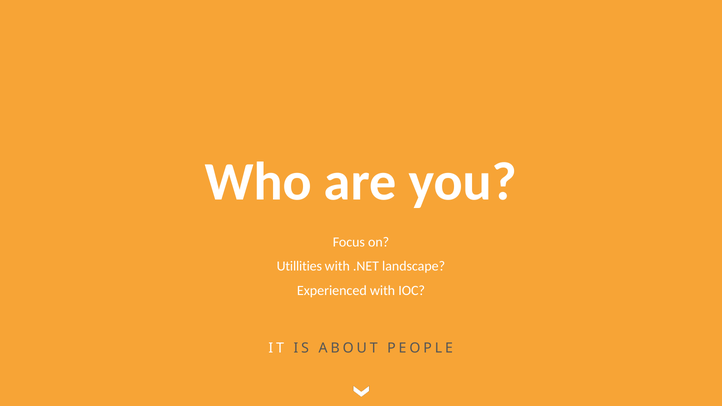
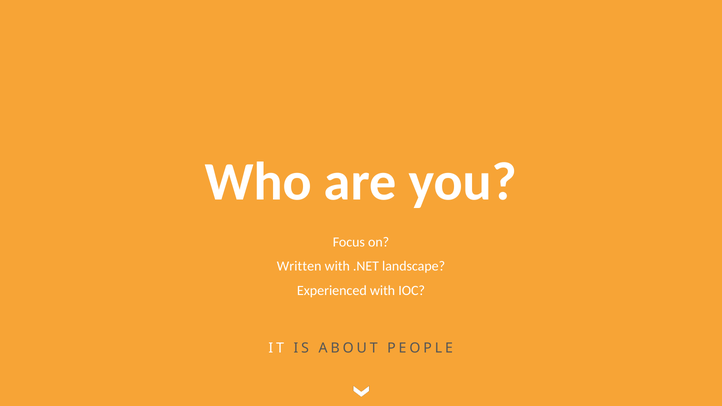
Utillities: Utillities -> Written
